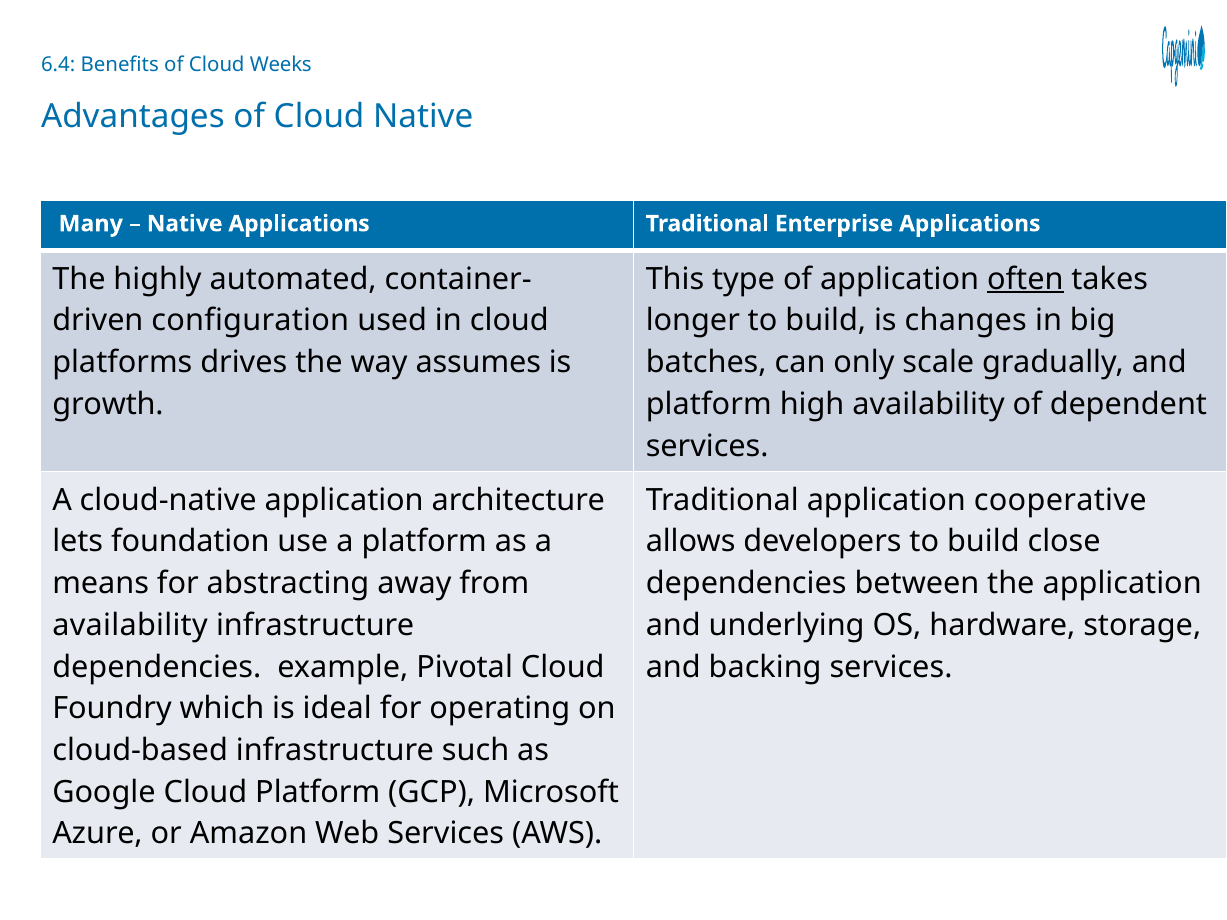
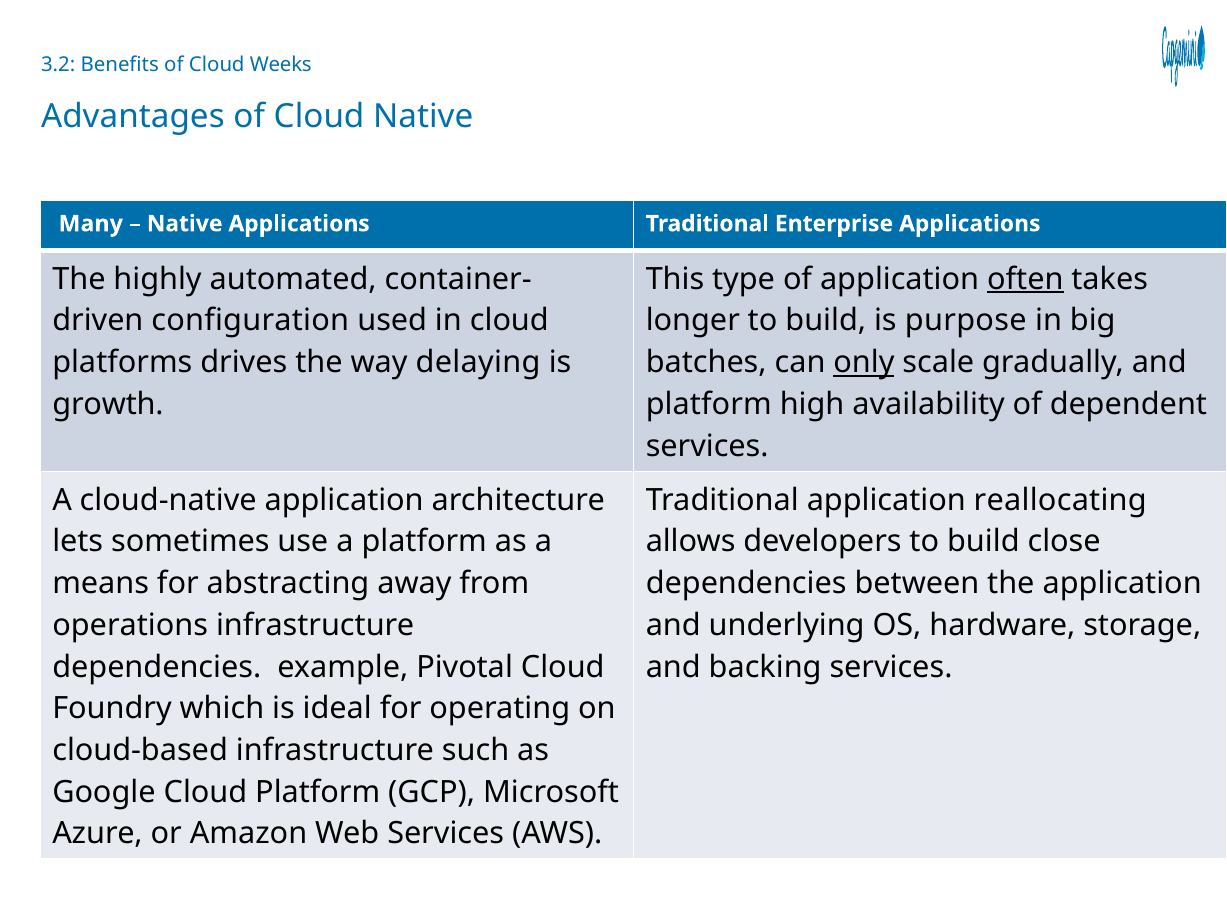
6.4: 6.4 -> 3.2
changes: changes -> purpose
assumes: assumes -> delaying
only underline: none -> present
cooperative: cooperative -> reallocating
foundation: foundation -> sometimes
availability at (130, 625): availability -> operations
